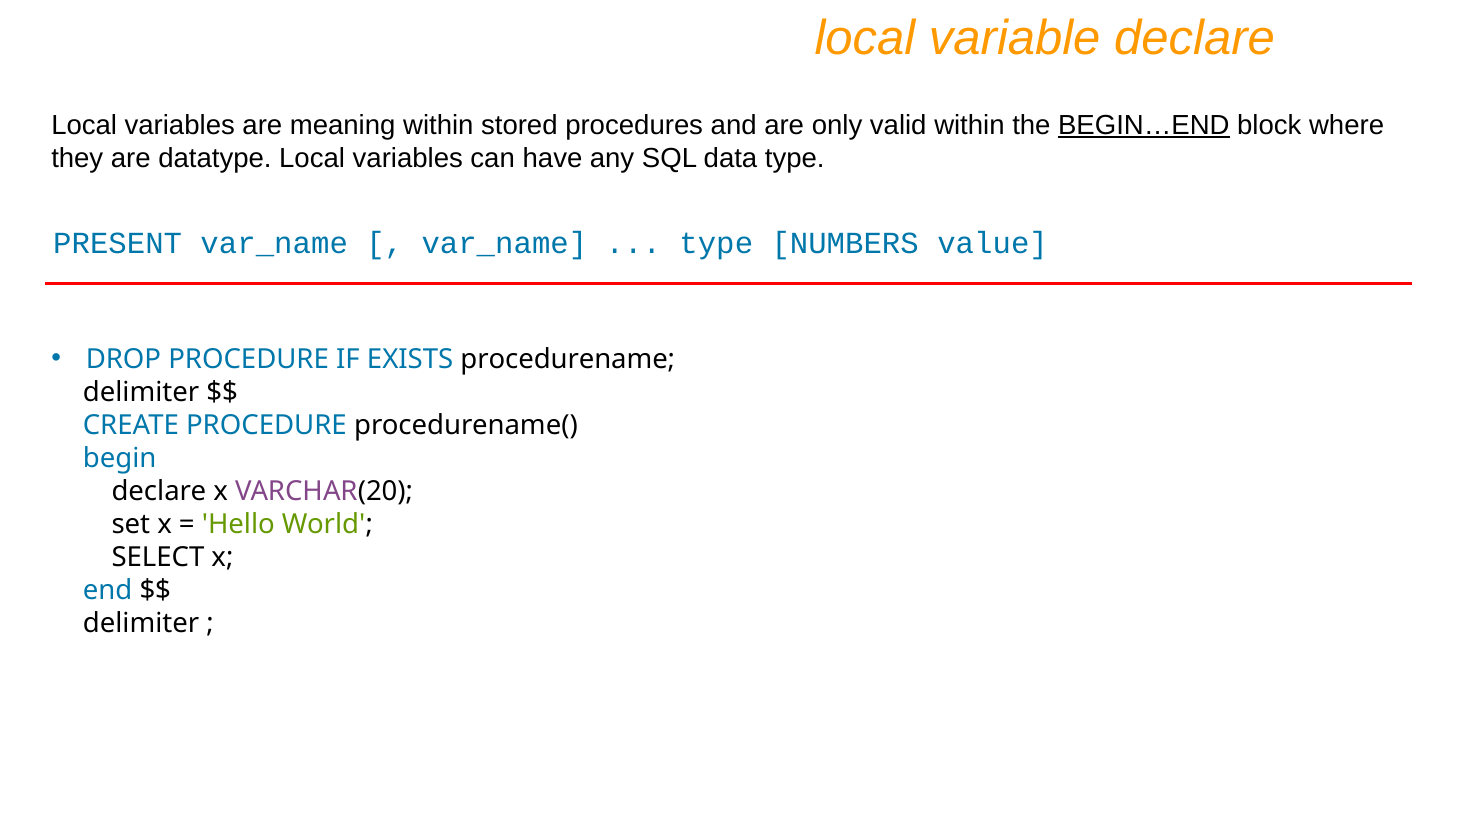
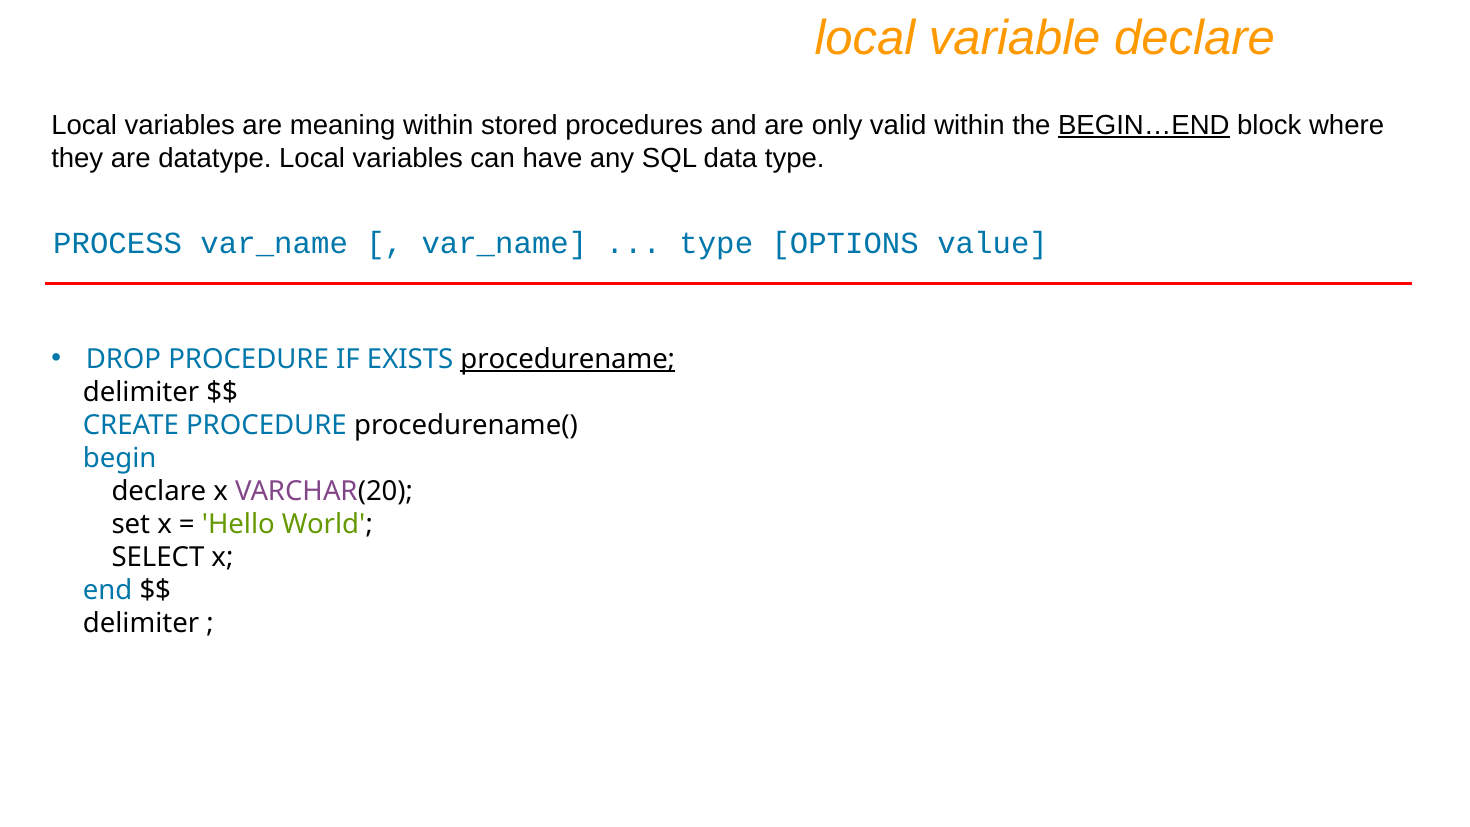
PRESENT: PRESENT -> PROCESS
NUMBERS: NUMBERS -> OPTIONS
procedurename underline: none -> present
